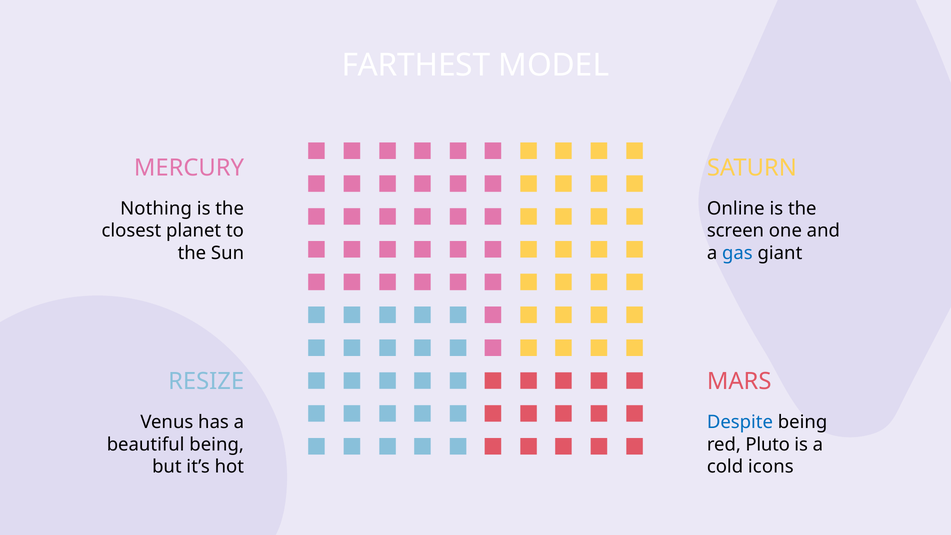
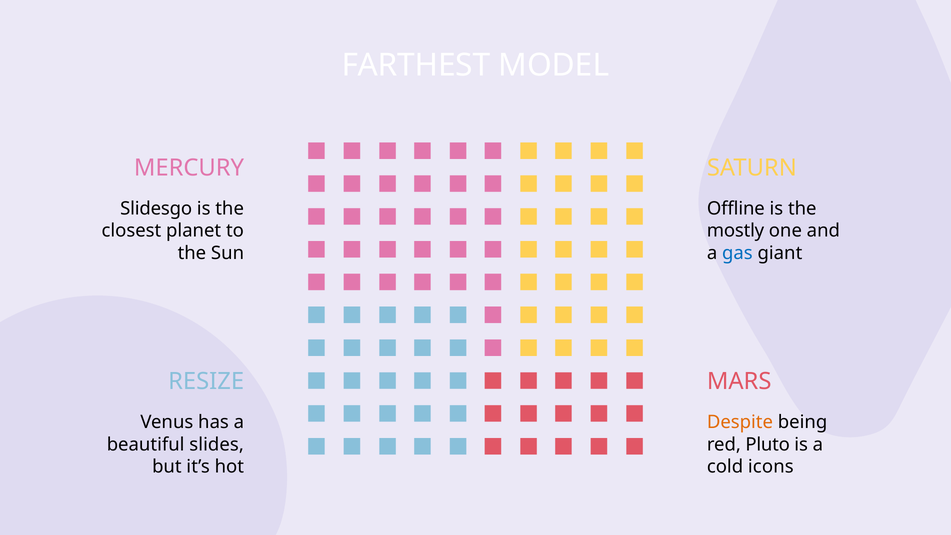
Nothing: Nothing -> Slidesgo
Online: Online -> Offline
screen: screen -> mostly
Despite colour: blue -> orange
beautiful being: being -> slides
